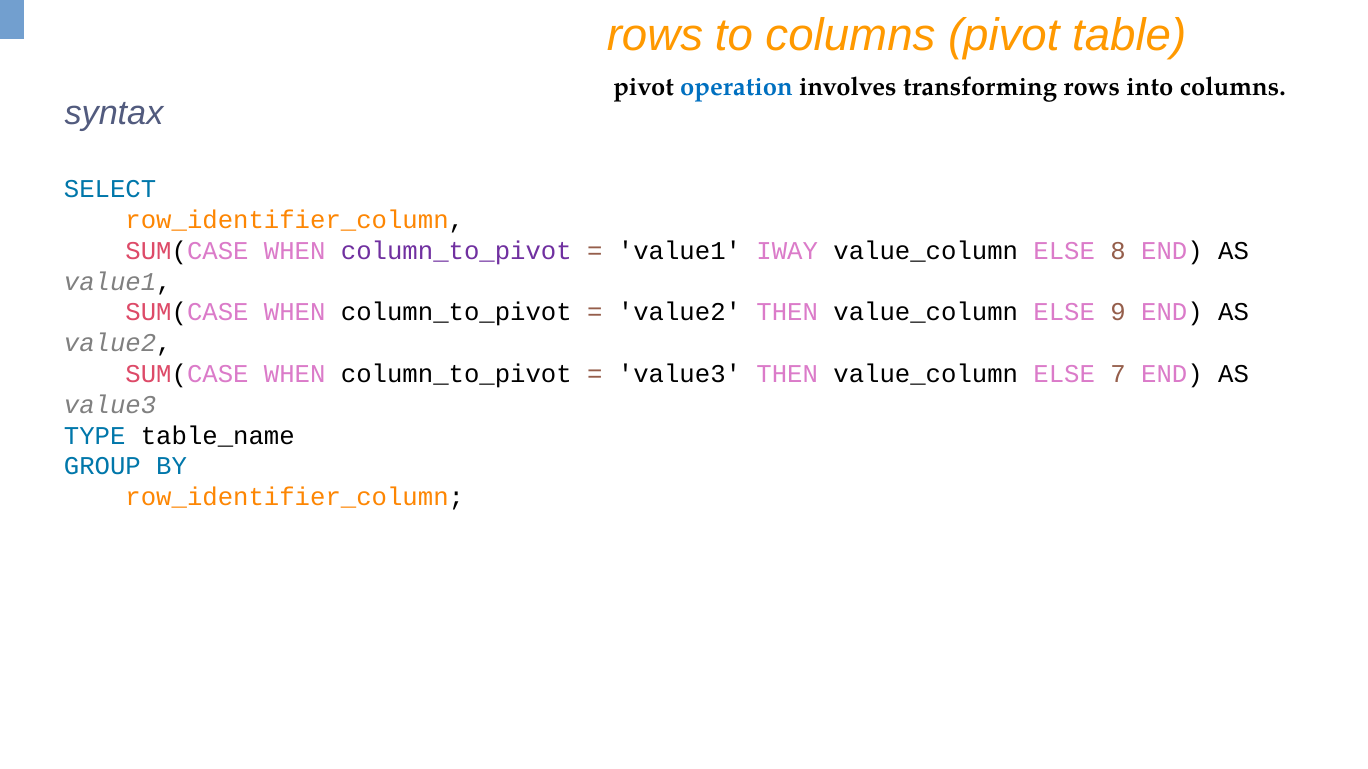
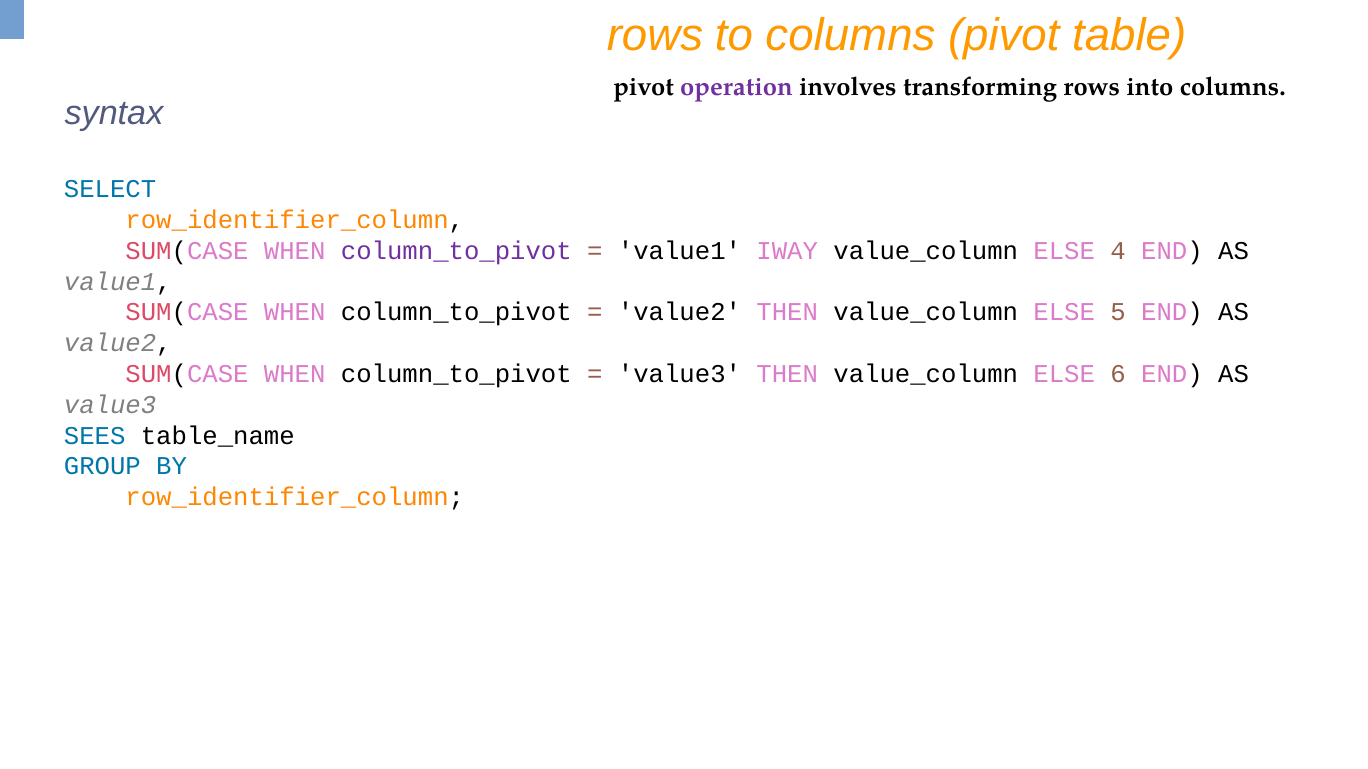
operation colour: blue -> purple
8: 8 -> 4
9: 9 -> 5
7: 7 -> 6
TYPE: TYPE -> SEES
